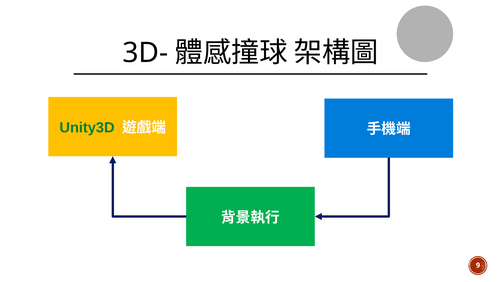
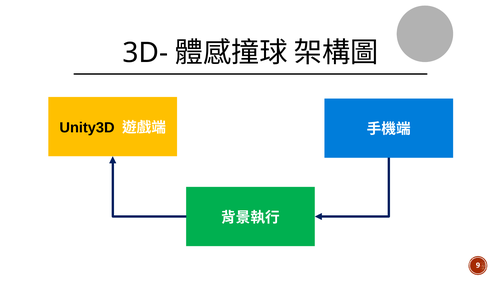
Unity3D colour: green -> black
